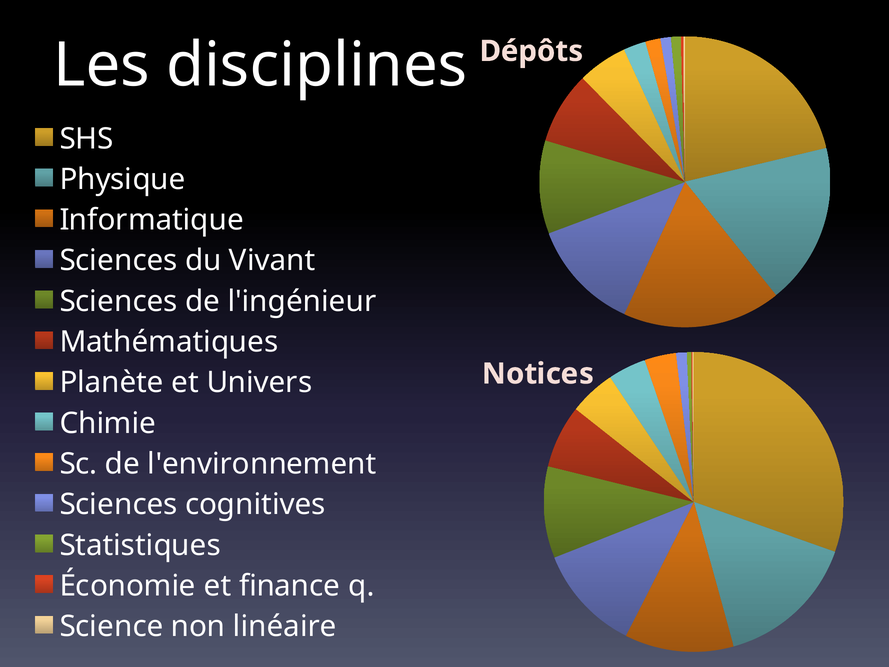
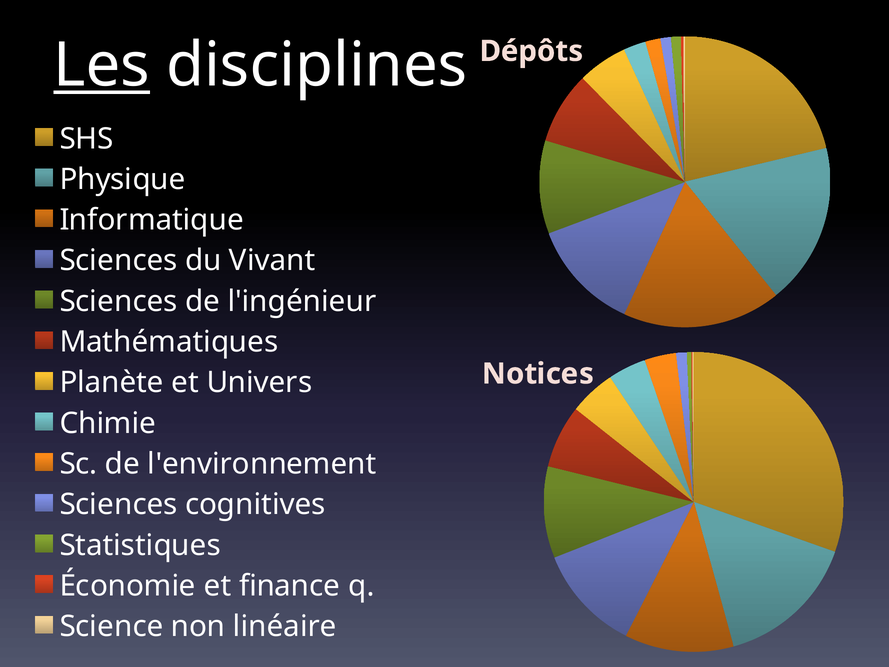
Les underline: none -> present
